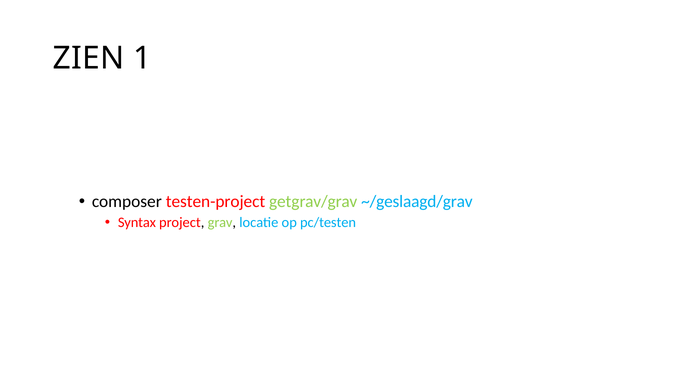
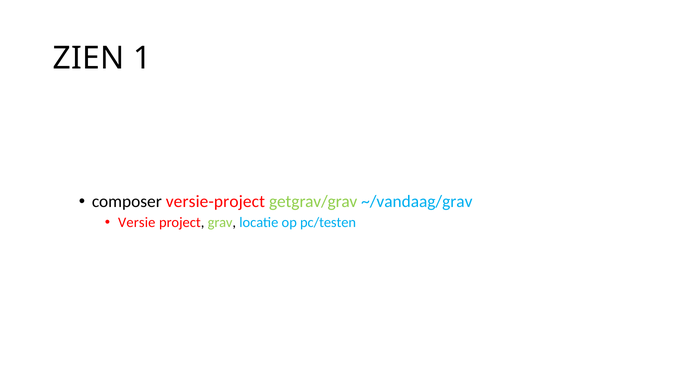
testen-project: testen-project -> versie-project
~/geslaagd/grav: ~/geslaagd/grav -> ~/vandaag/grav
Syntax: Syntax -> Versie
